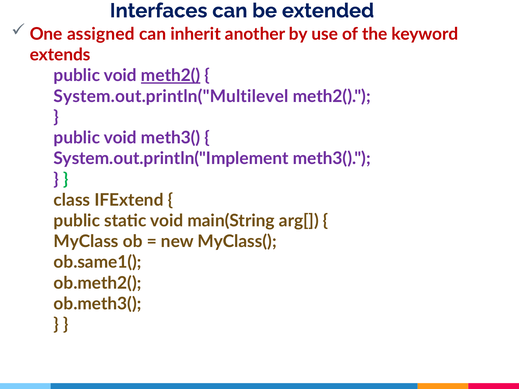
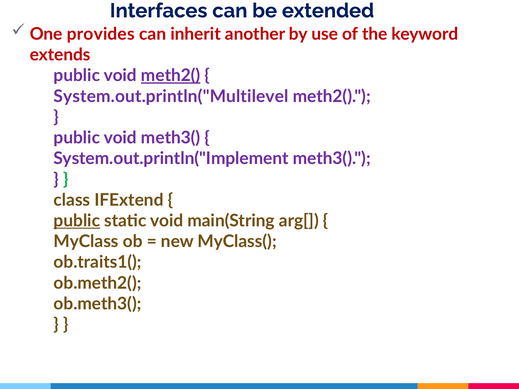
assigned: assigned -> provides
public at (77, 221) underline: none -> present
ob.same1(: ob.same1( -> ob.traits1(
